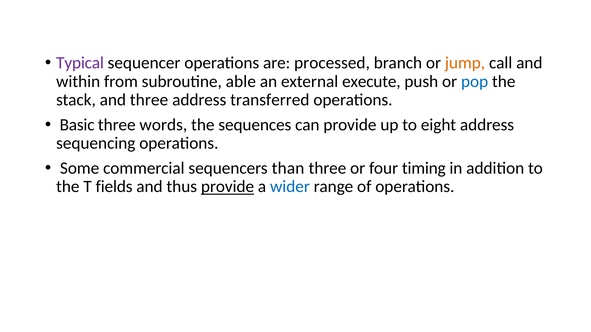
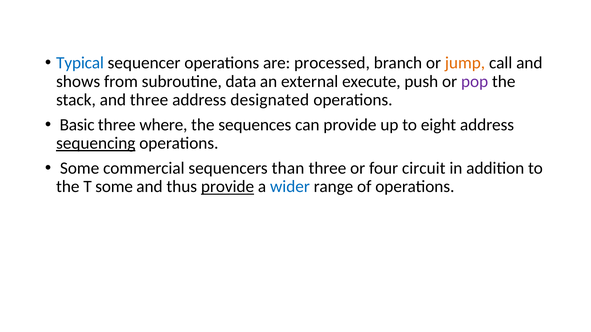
Typical colour: purple -> blue
within: within -> shows
able: able -> data
pop colour: blue -> purple
transferred: transferred -> designated
words: words -> where
sequencing underline: none -> present
timing: timing -> circuit
T fields: fields -> some
